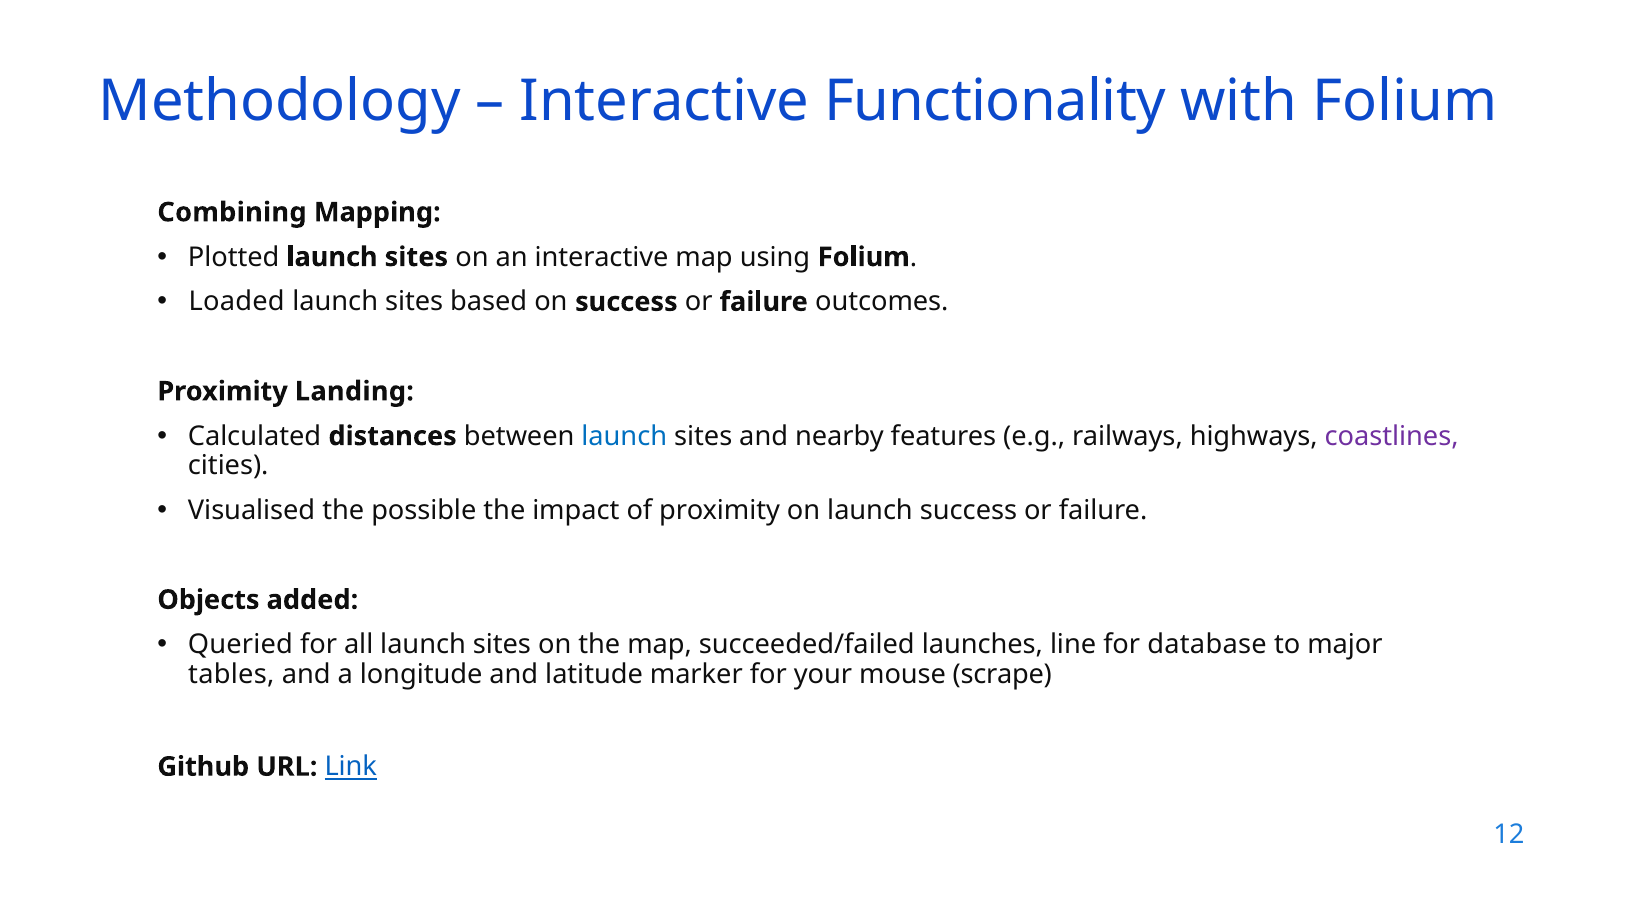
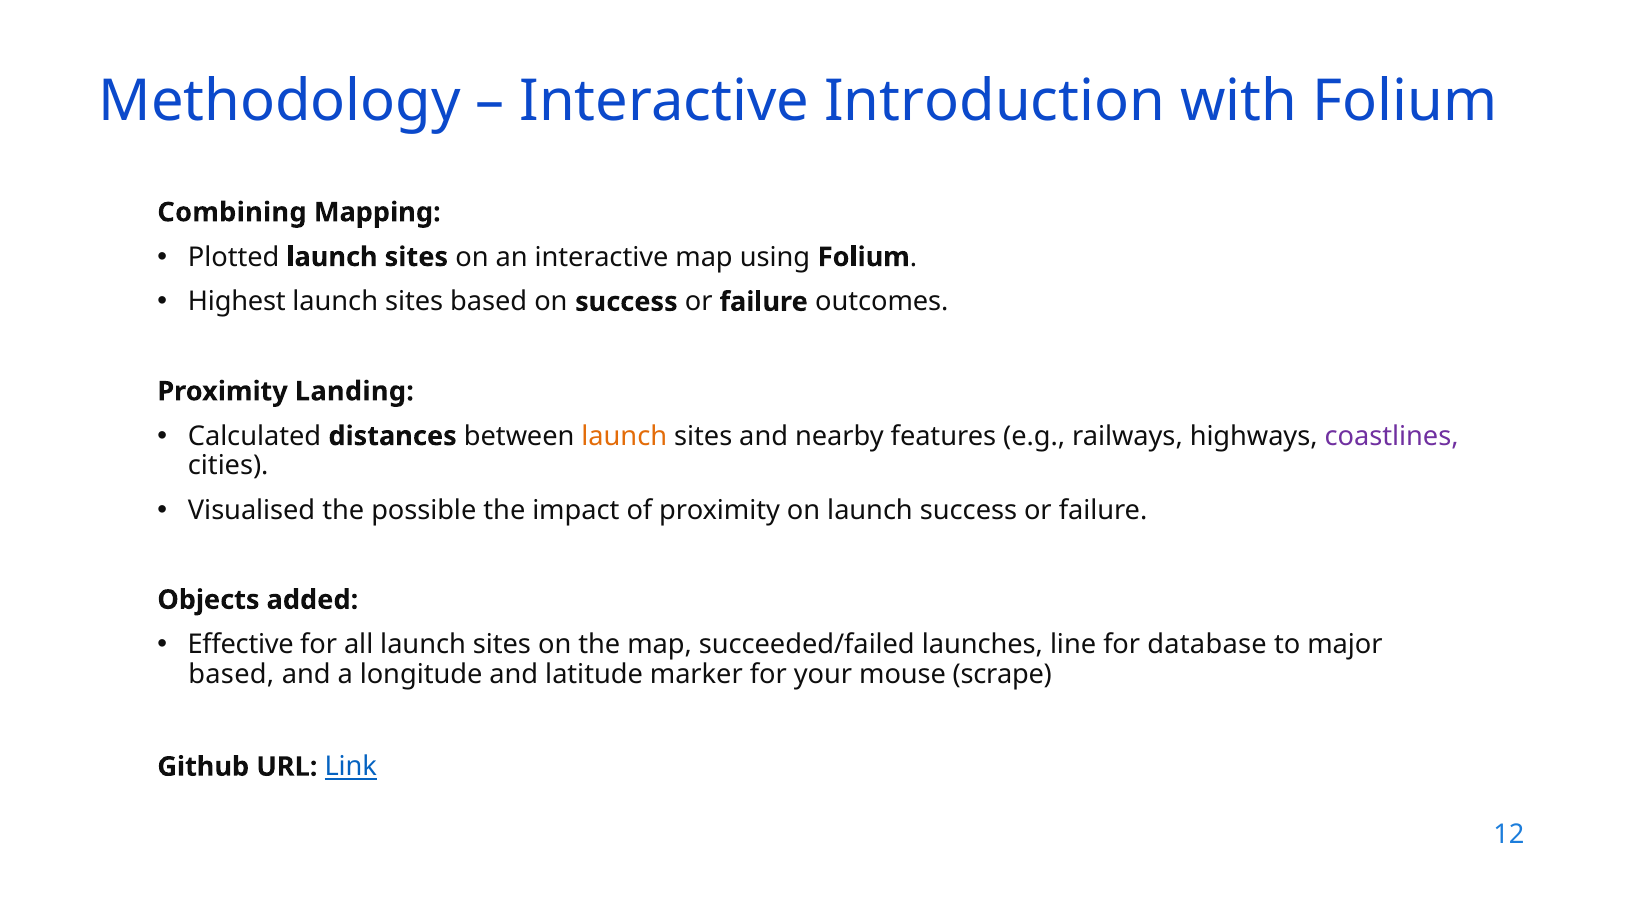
Functionality: Functionality -> Introduction
Loaded: Loaded -> Highest
launch at (624, 436) colour: blue -> orange
Queried: Queried -> Effective
tables at (231, 674): tables -> based
